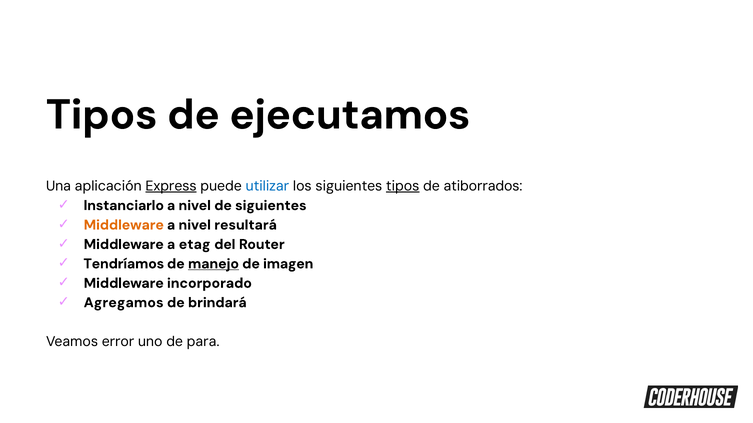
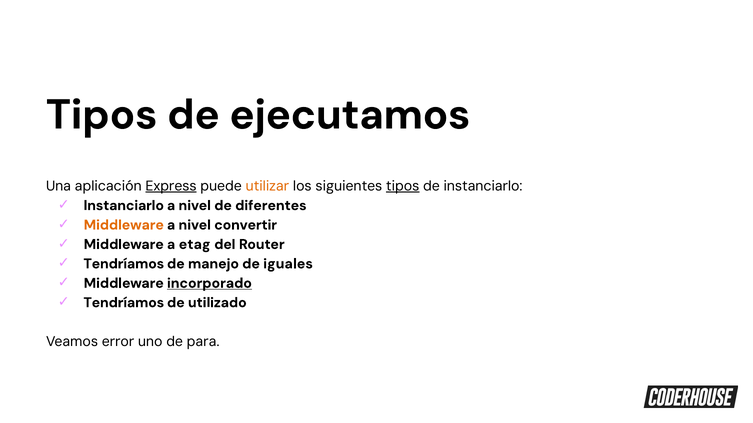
utilizar colour: blue -> orange
de atiborrados: atiborrados -> instanciarlo
de siguientes: siguientes -> diferentes
resultará: resultará -> convertir
manejo underline: present -> none
imagen: imagen -> iguales
incorporado underline: none -> present
Agregamos at (124, 303): Agregamos -> Tendríamos
brindará: brindará -> utilizado
